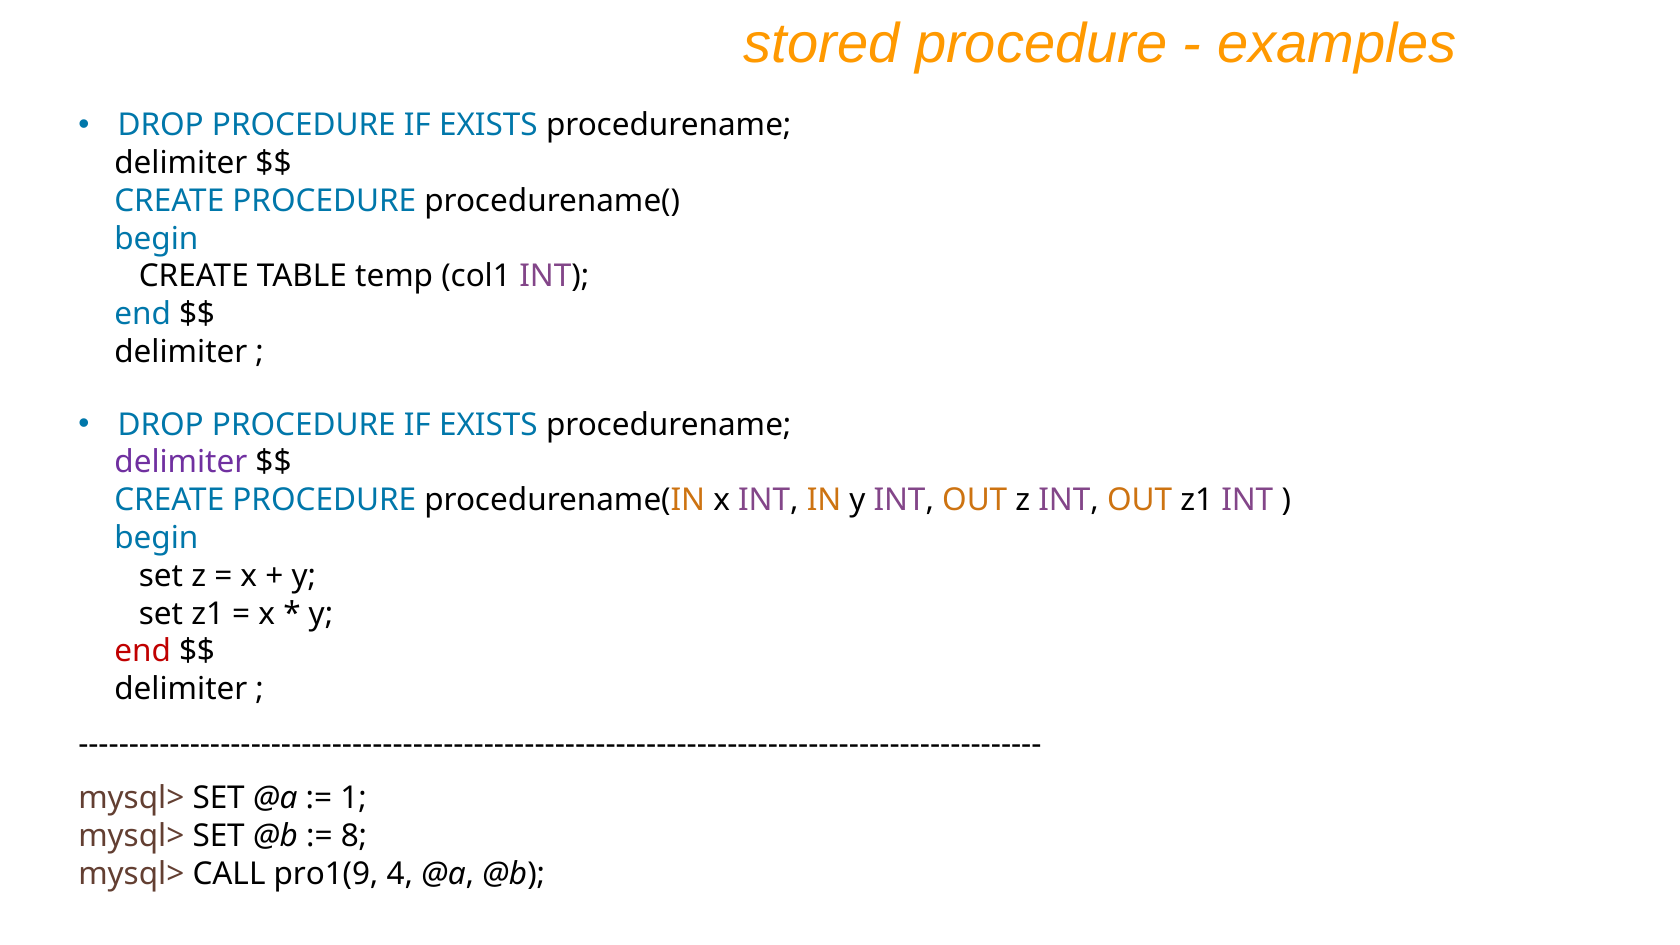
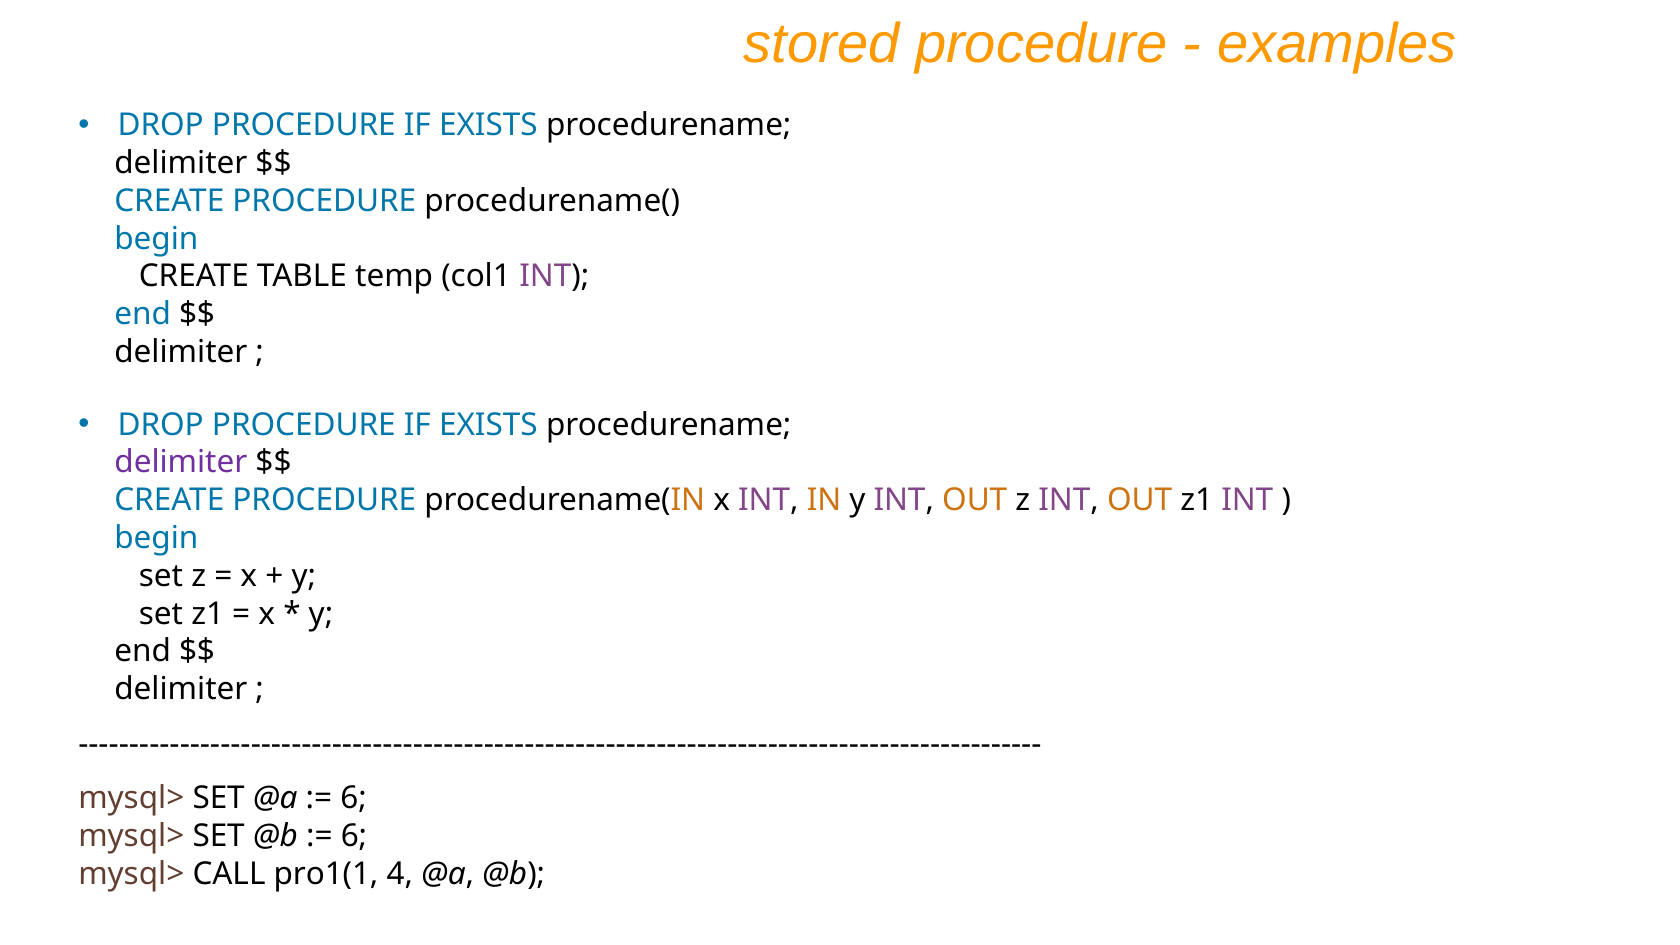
end at (143, 652) colour: red -> black
1 at (354, 798): 1 -> 6
8 at (354, 836): 8 -> 6
pro1(9: pro1(9 -> pro1(1
